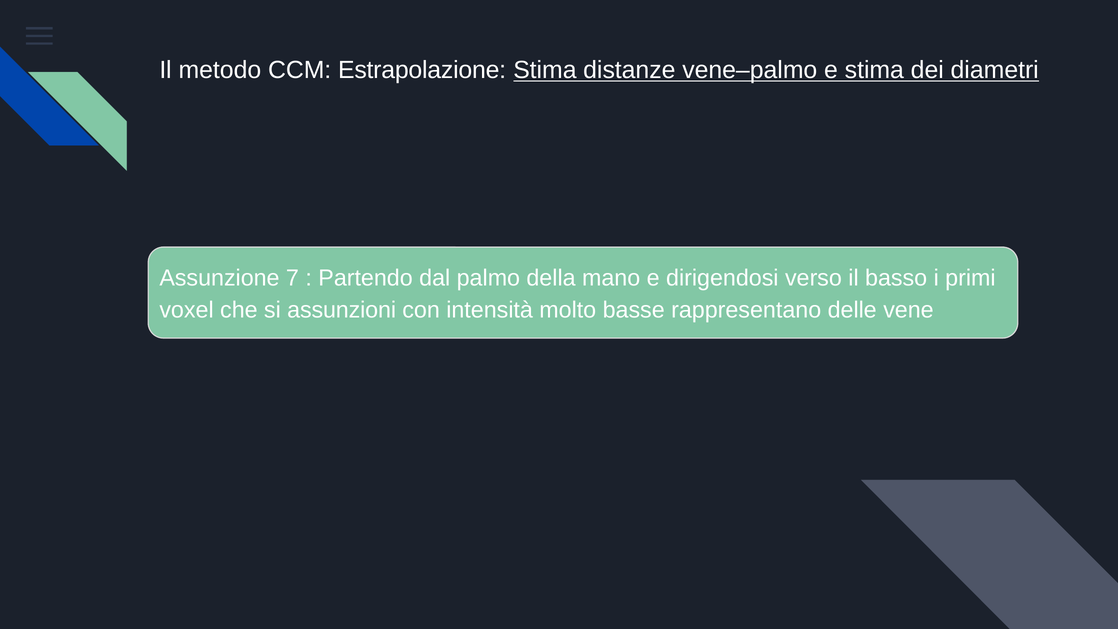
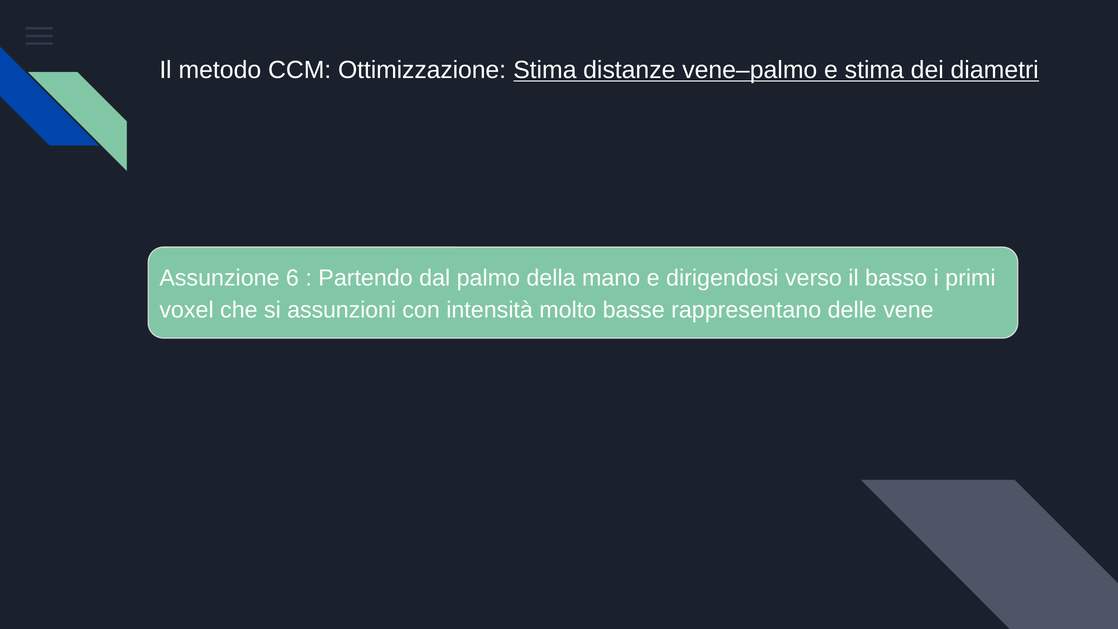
Estrapolazione: Estrapolazione -> Ottimizzazione
7: 7 -> 6
